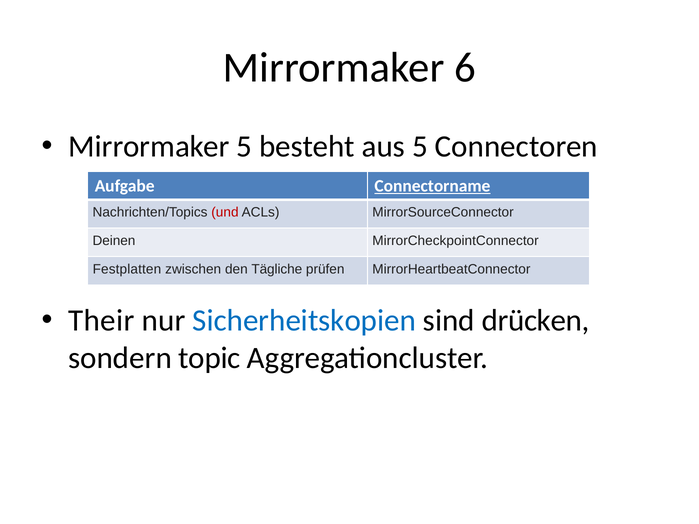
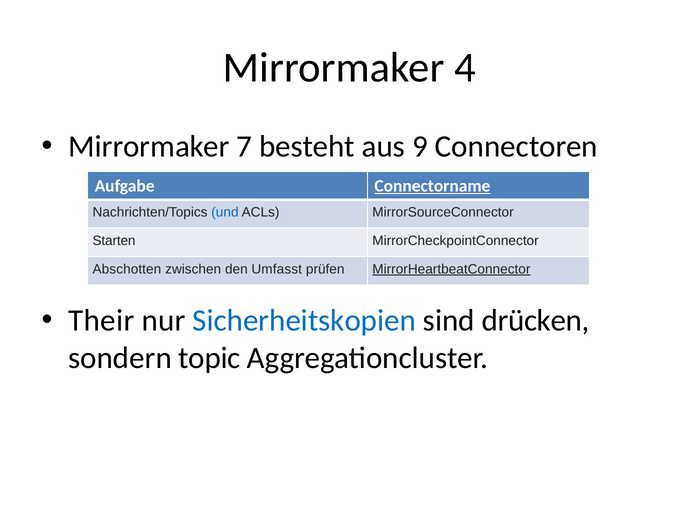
6: 6 -> 4
Mirrormaker 5: 5 -> 7
aus 5: 5 -> 9
und colour: red -> blue
Deinen: Deinen -> Starten
Festplatten: Festplatten -> Abschotten
Tägliche: Tägliche -> Umfasst
MirrorHeartbeatConnector underline: none -> present
